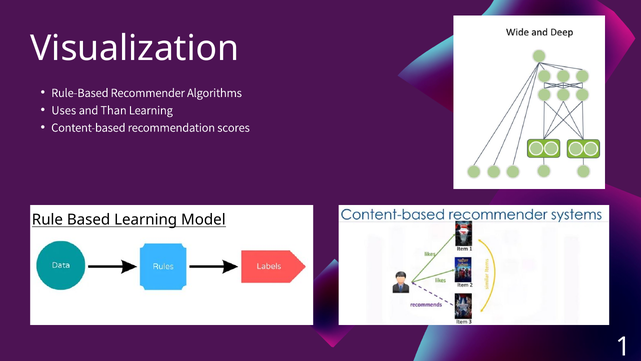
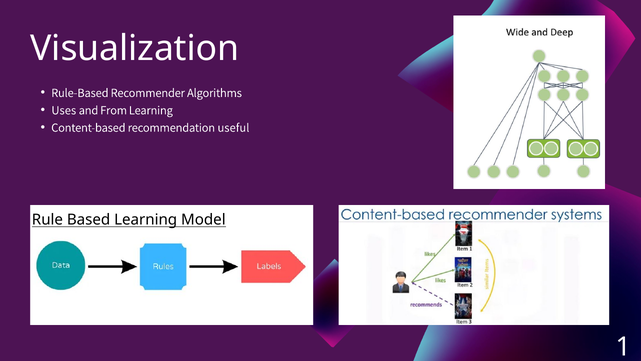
Than: Than -> From
scores: scores -> useful
